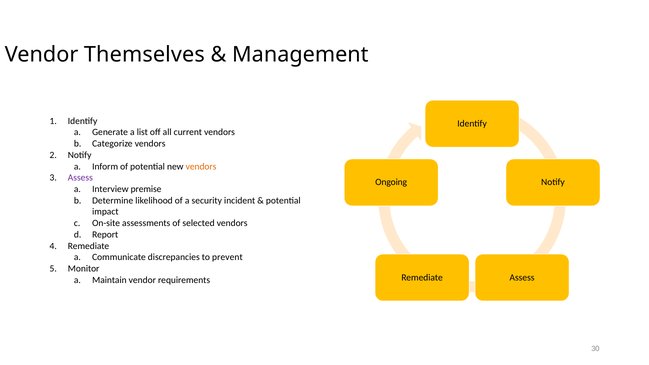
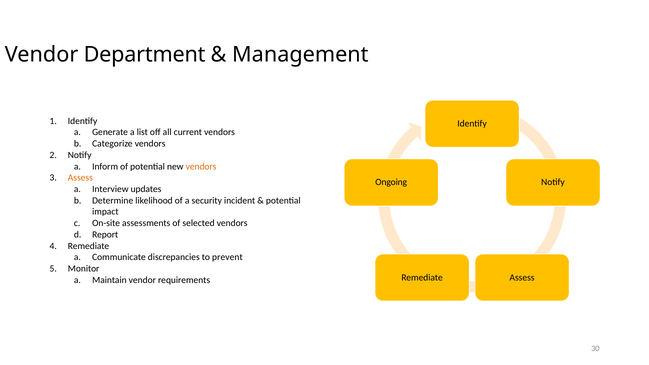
Themselves: Themselves -> Department
Assess at (80, 178) colour: purple -> orange
premise: premise -> updates
